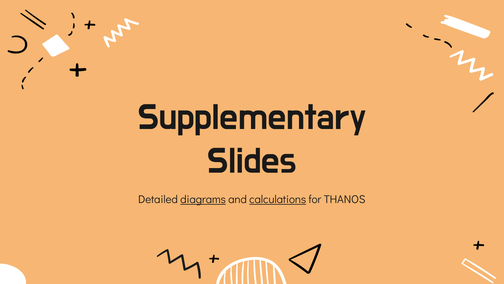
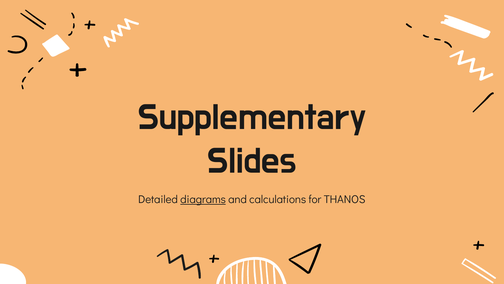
calculations underline: present -> none
